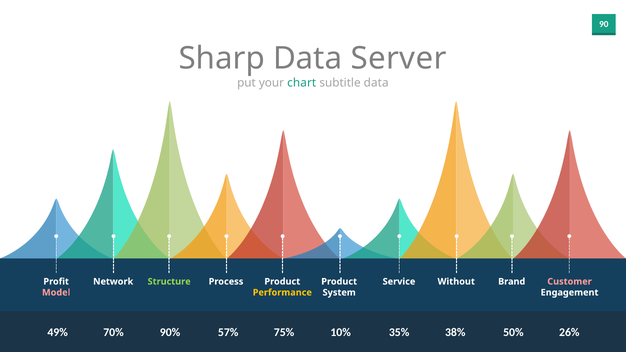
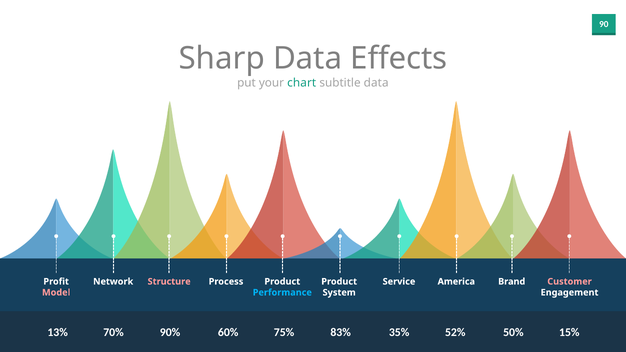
Server: Server -> Effects
Structure colour: light green -> pink
Without: Without -> America
Performance colour: yellow -> light blue
49%: 49% -> 13%
57%: 57% -> 60%
10%: 10% -> 83%
38%: 38% -> 52%
26%: 26% -> 15%
